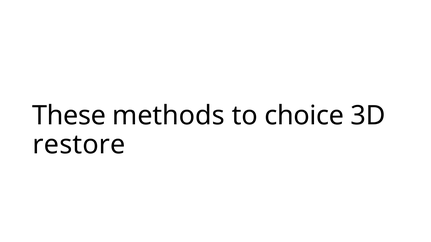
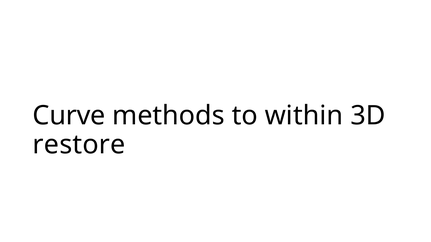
These: These -> Curve
choice: choice -> within
